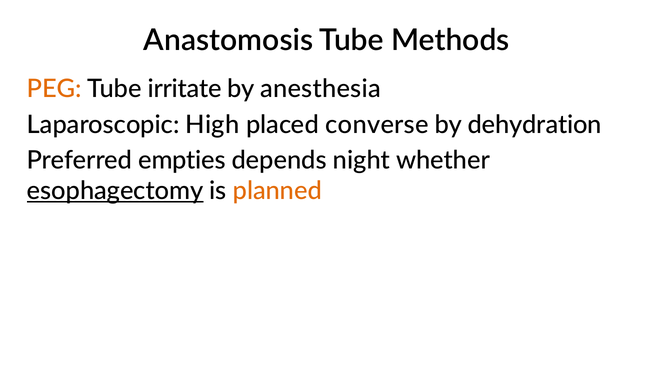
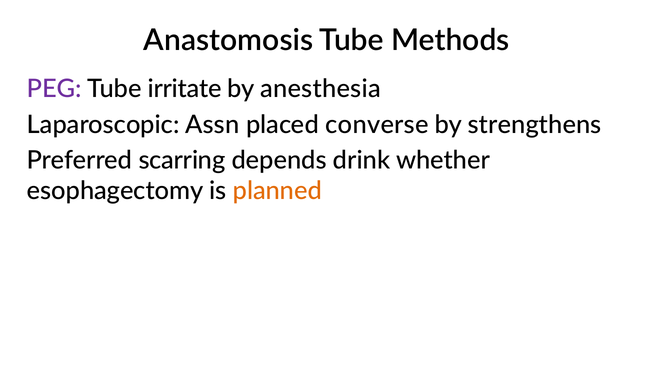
PEG colour: orange -> purple
High: High -> Assn
dehydration: dehydration -> strengthens
empties: empties -> scarring
night: night -> drink
esophagectomy underline: present -> none
